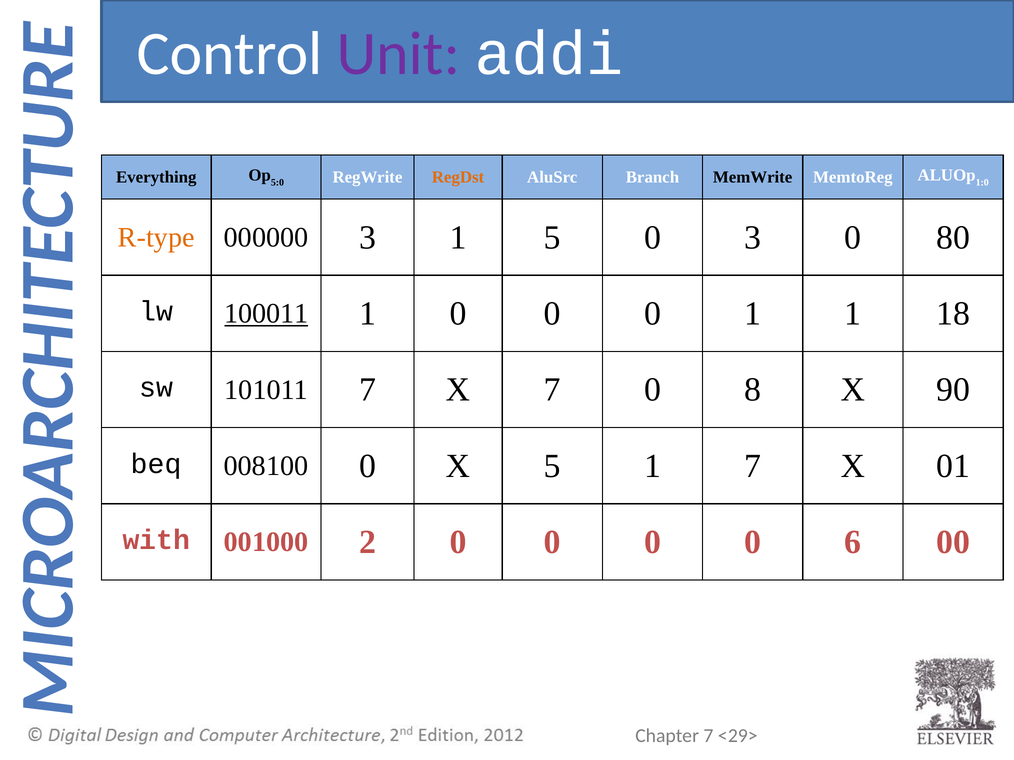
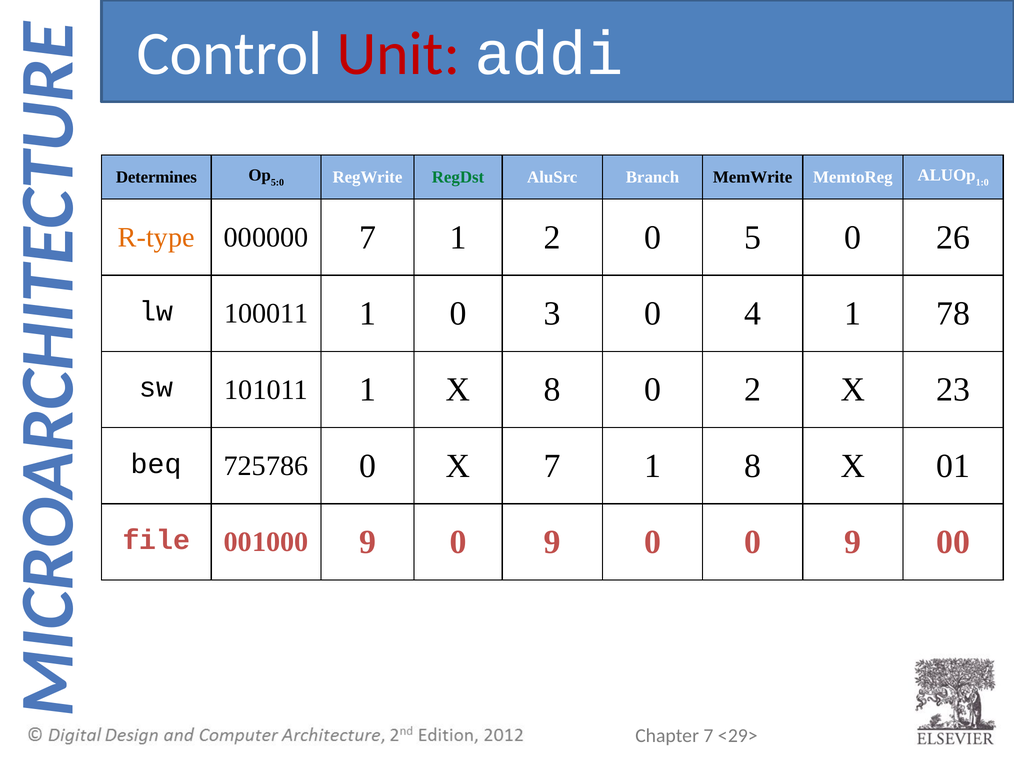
Unit colour: purple -> red
Everything: Everything -> Determines
RegDst colour: orange -> green
000000 3: 3 -> 7
1 5: 5 -> 2
0 3: 3 -> 5
80: 80 -> 26
100011 underline: present -> none
1 0 0: 0 -> 3
0 1: 1 -> 4
18: 18 -> 78
101011 7: 7 -> 1
X 7: 7 -> 8
0 8: 8 -> 2
90: 90 -> 23
008100: 008100 -> 725786
X 5: 5 -> 7
1 7: 7 -> 8
with: with -> file
001000 2: 2 -> 9
0 at (552, 542): 0 -> 9
0 0 6: 6 -> 9
